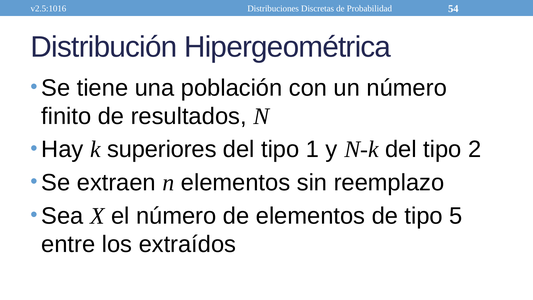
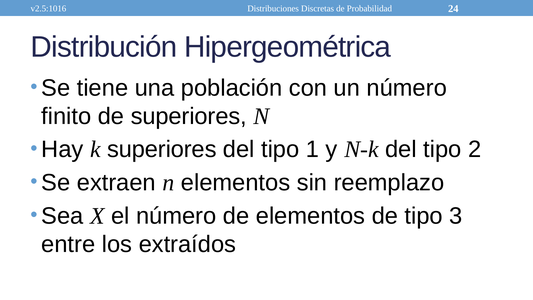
54: 54 -> 24
de resultados: resultados -> superiores
5: 5 -> 3
